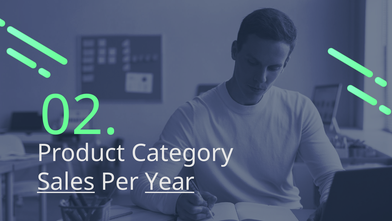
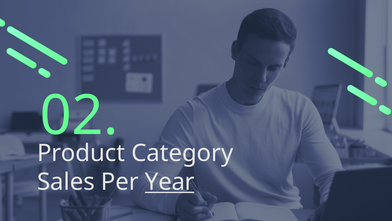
Sales underline: present -> none
